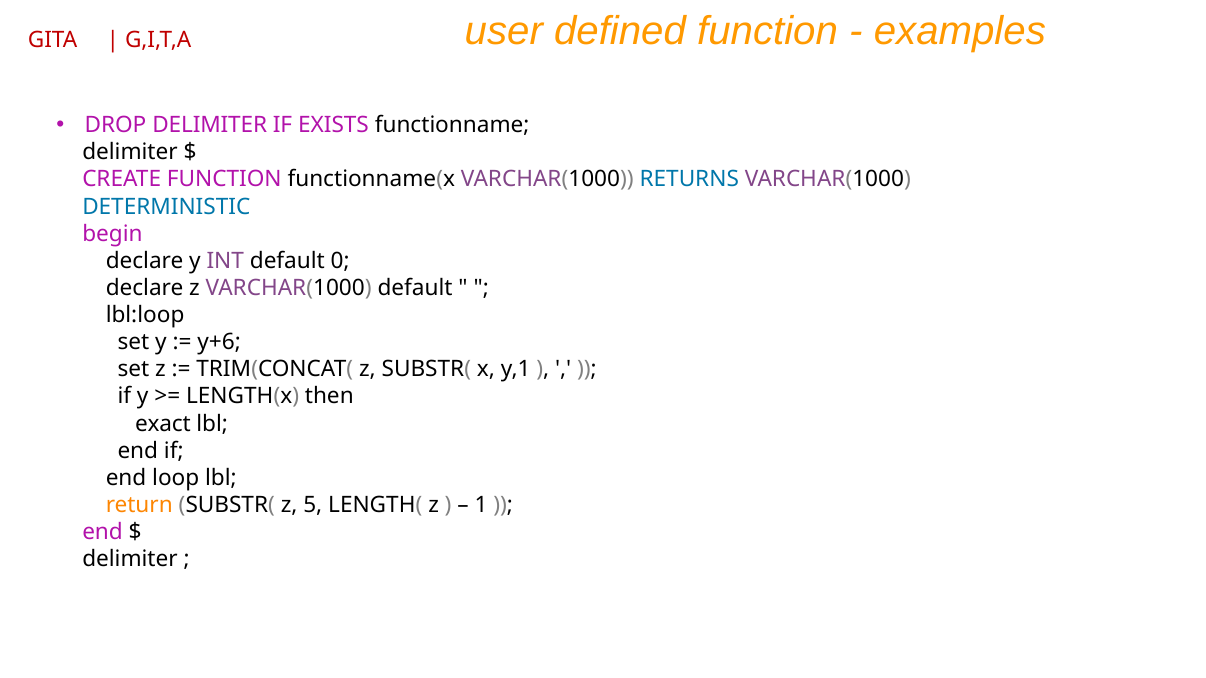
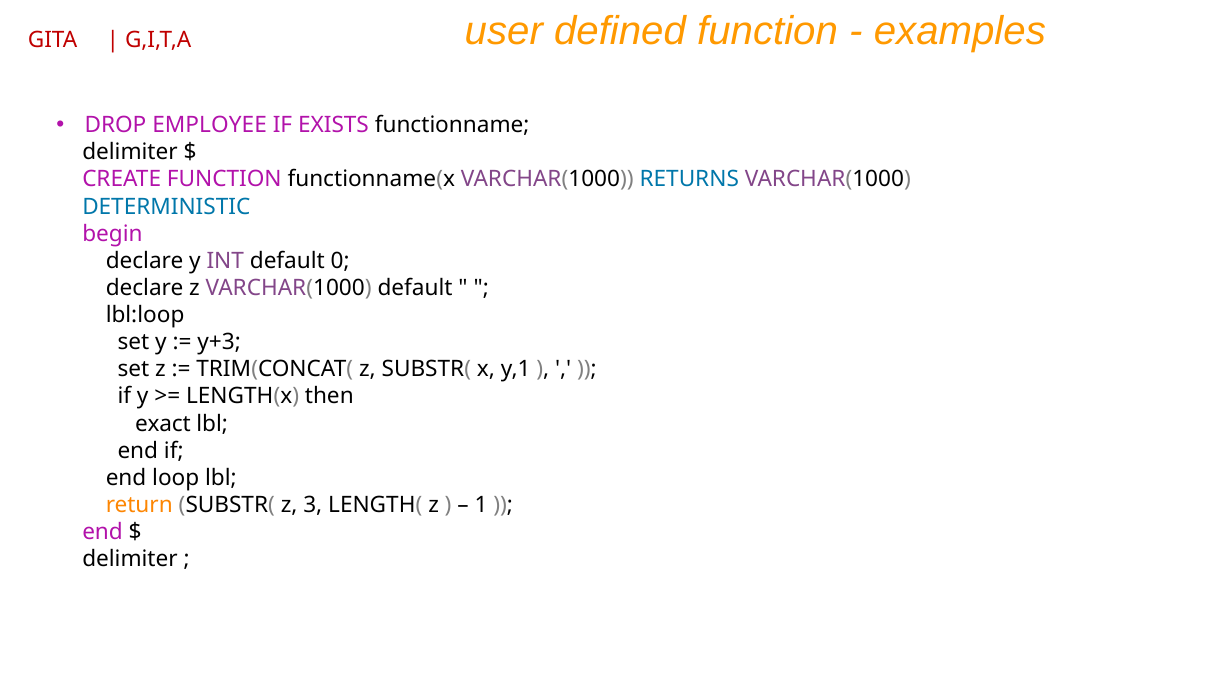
DROP DELIMITER: DELIMITER -> EMPLOYEE
y+6: y+6 -> y+3
5: 5 -> 3
